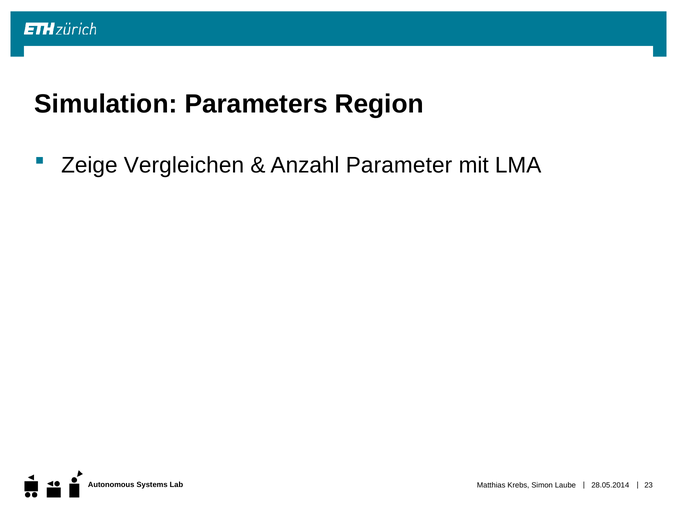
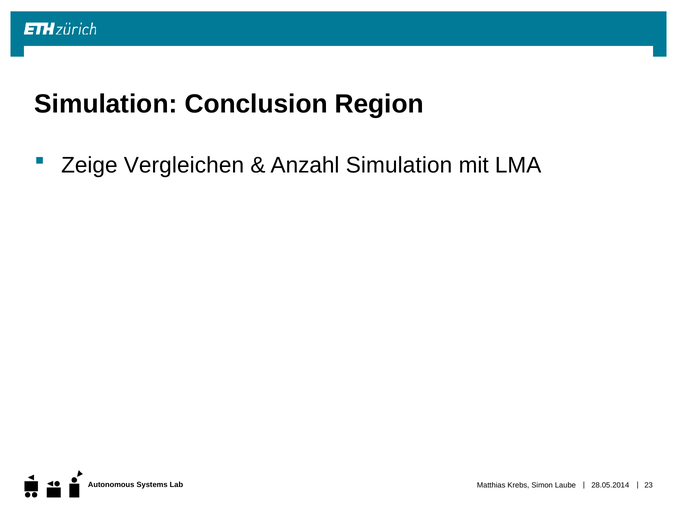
Parameters: Parameters -> Conclusion
Anzahl Parameter: Parameter -> Simulation
